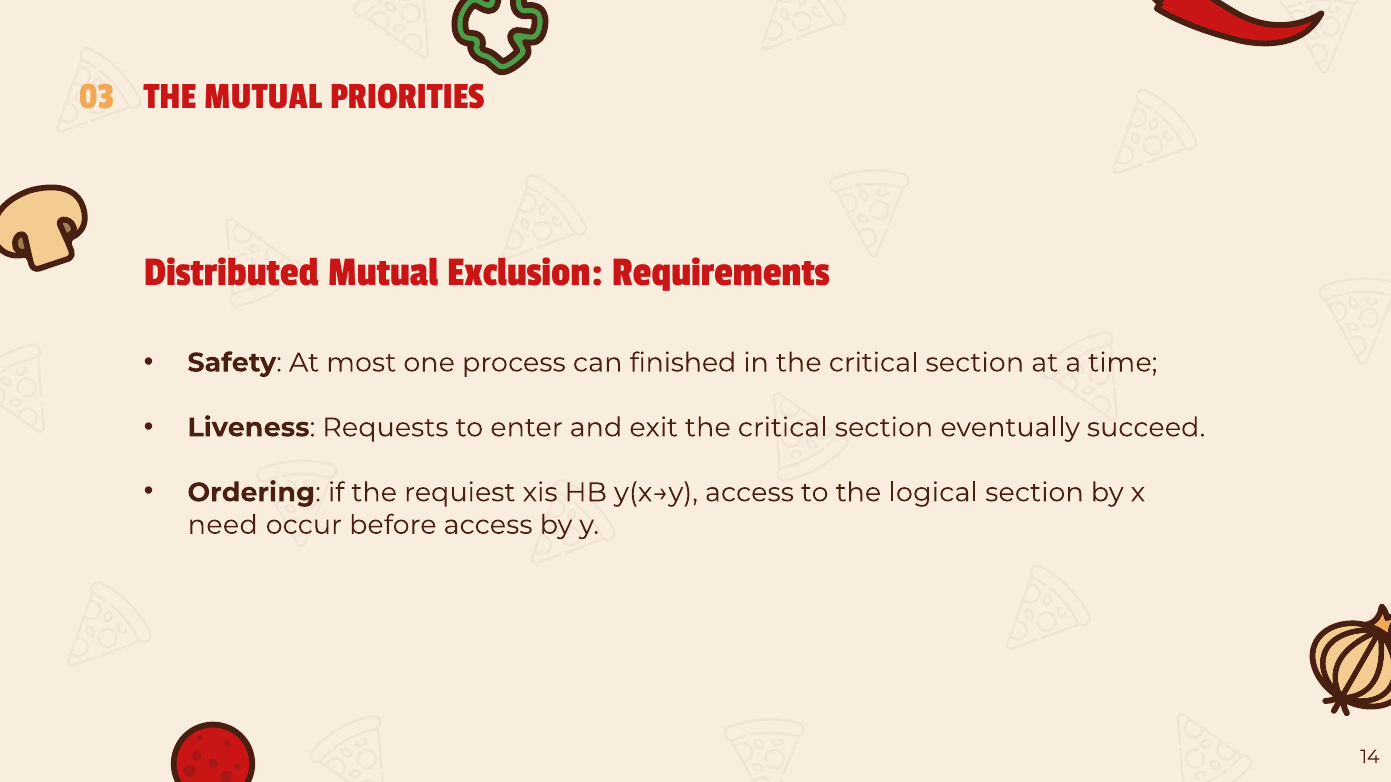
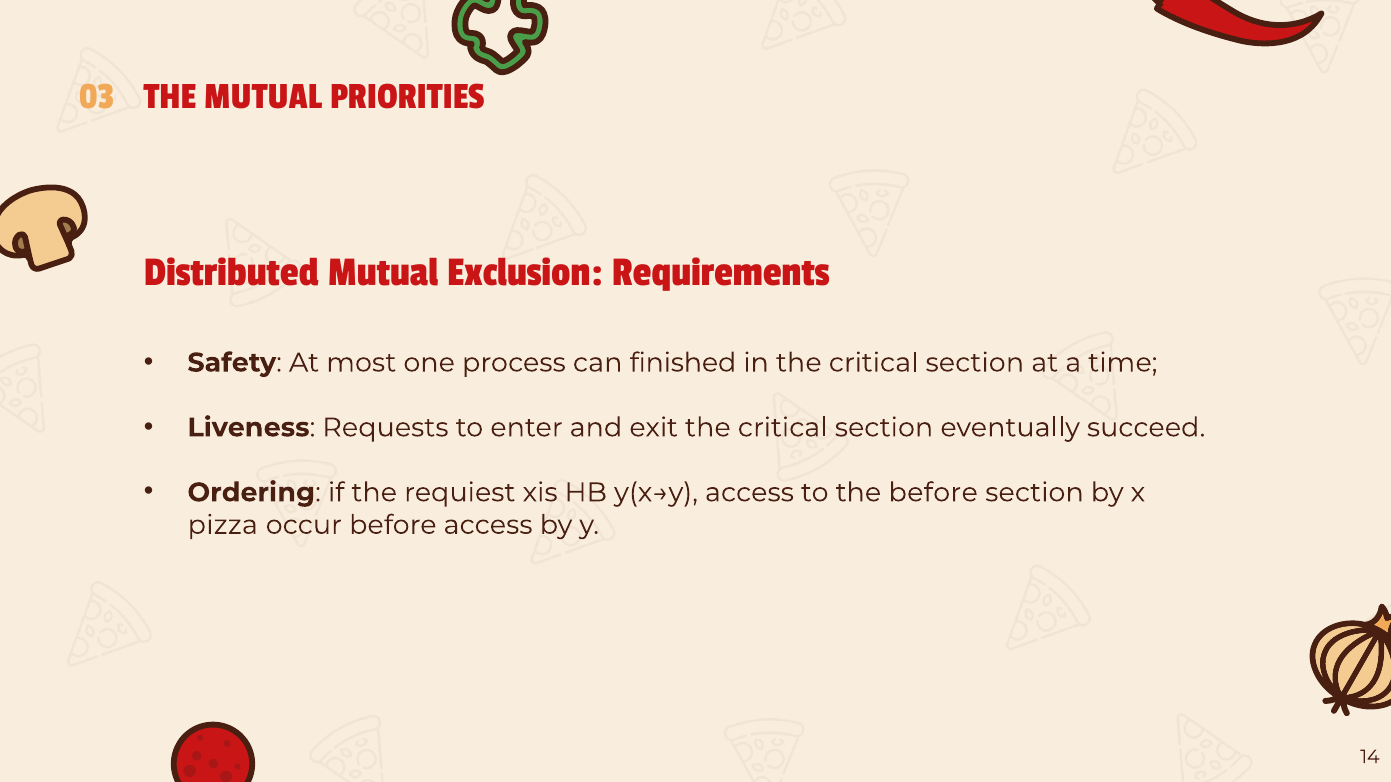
the logical: logical -> before
need: need -> pizza
